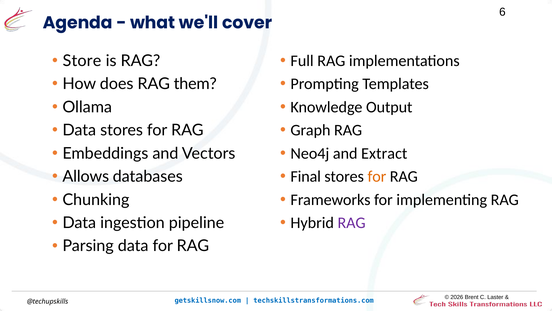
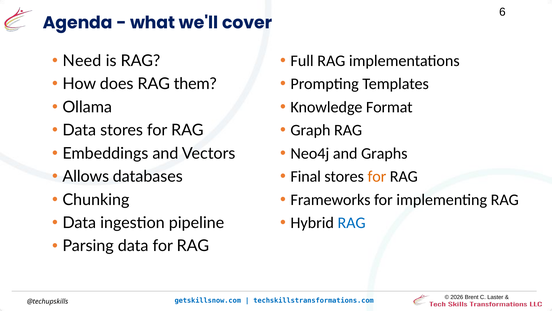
Store: Store -> Need
Output: Output -> Format
Extract: Extract -> Graphs
RAG at (352, 222) colour: purple -> blue
